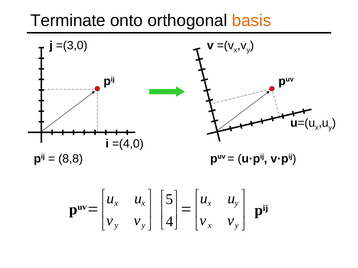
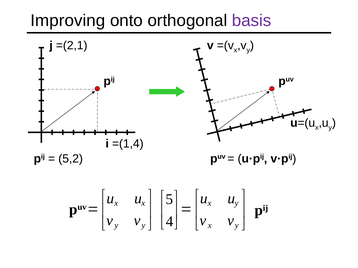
Terminate: Terminate -> Improving
basis colour: orange -> purple
=(3,0: =(3,0 -> =(2,1
=(4,0: =(4,0 -> =(1,4
8,8: 8,8 -> 5,2
